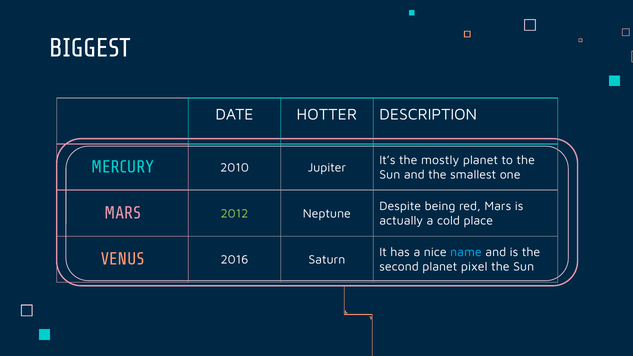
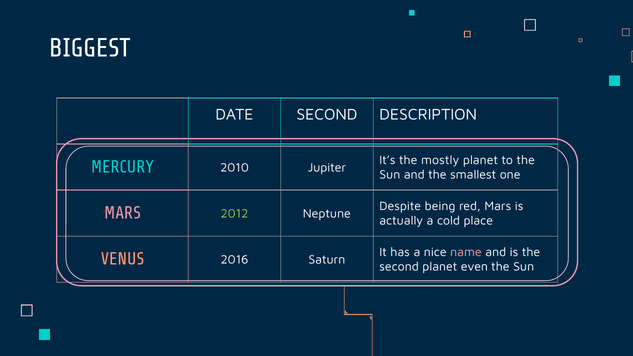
DATE HOTTER: HOTTER -> SECOND
name colour: light blue -> pink
pixel: pixel -> even
